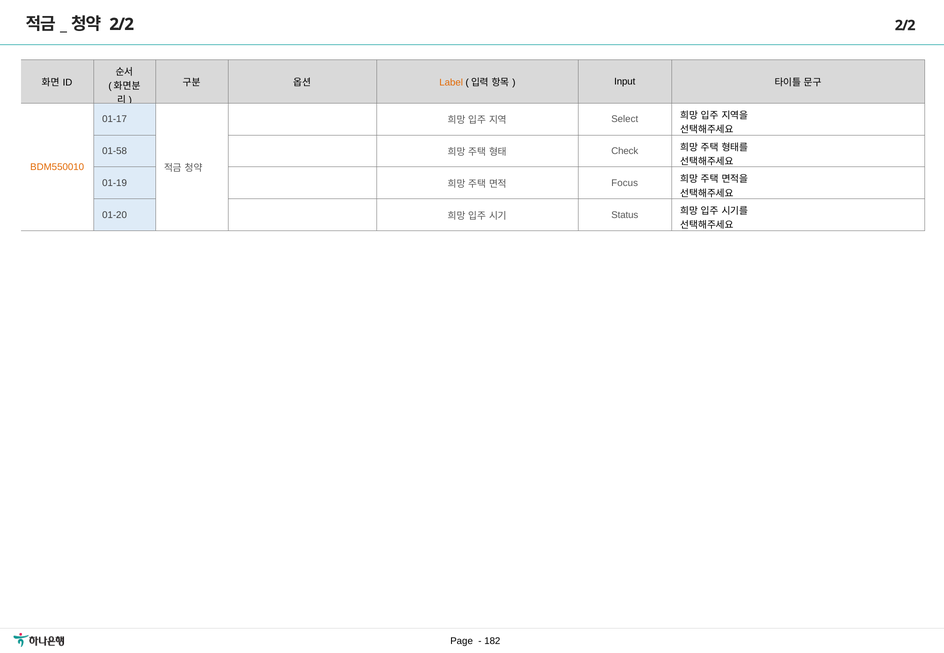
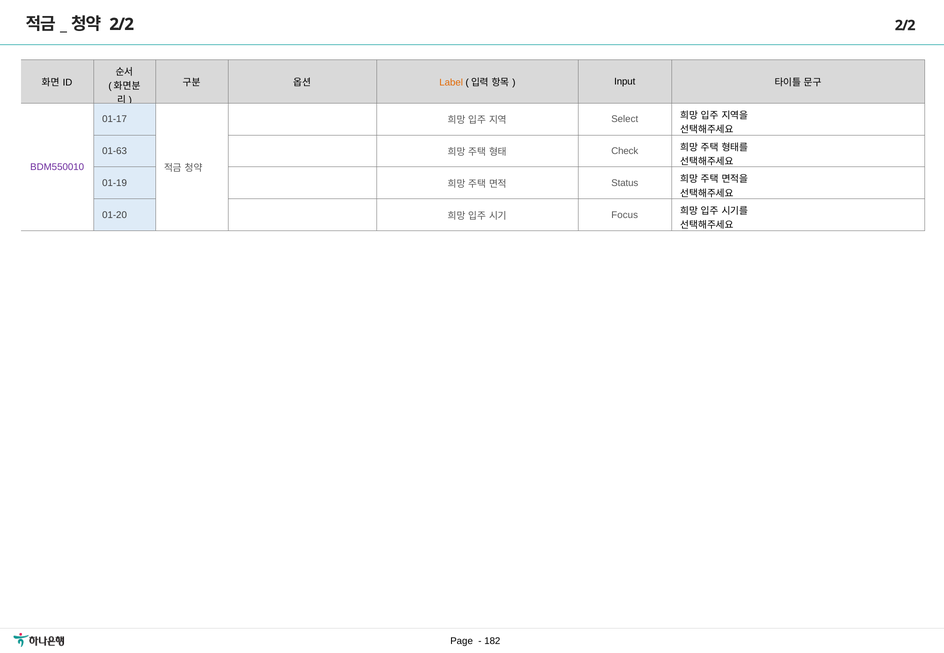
01-58: 01-58 -> 01-63
BDM550010 colour: orange -> purple
Focus: Focus -> Status
Status: Status -> Focus
